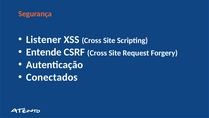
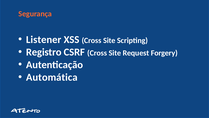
Entende: Entende -> Registro
Conectados: Conectados -> Automática
